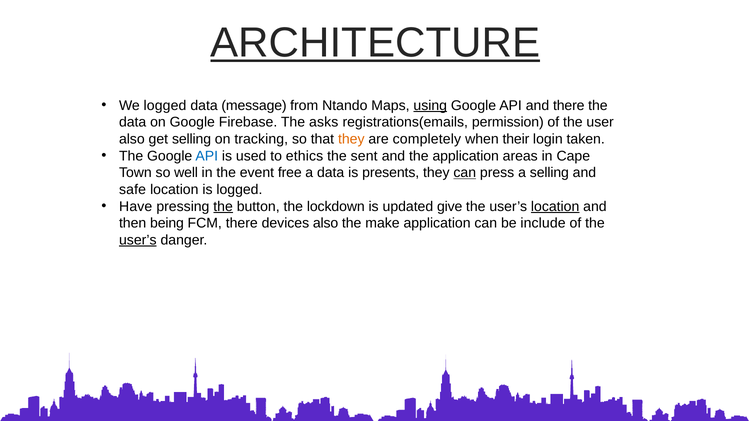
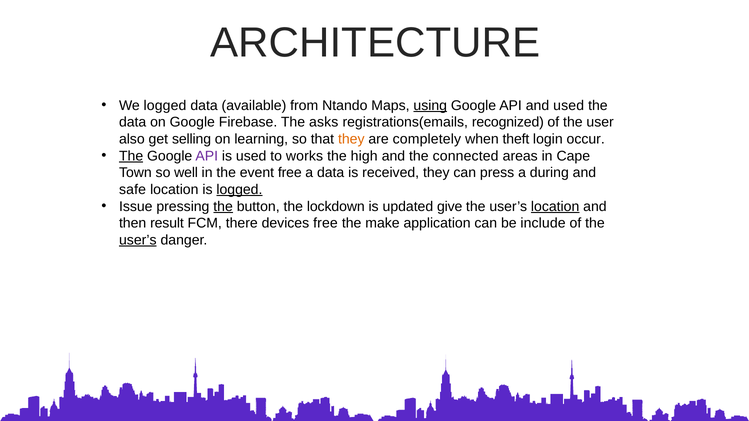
ARCHITECTURE underline: present -> none
message: message -> available
and there: there -> used
permission: permission -> recognized
tracking: tracking -> learning
their: their -> theft
taken: taken -> occur
The at (131, 156) underline: none -> present
API at (207, 156) colour: blue -> purple
ethics: ethics -> works
sent: sent -> high
the application: application -> connected
presents: presents -> received
can at (465, 173) underline: present -> none
a selling: selling -> during
logged at (239, 190) underline: none -> present
Have: Have -> Issue
being: being -> result
devices also: also -> free
